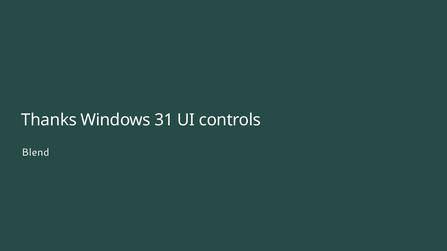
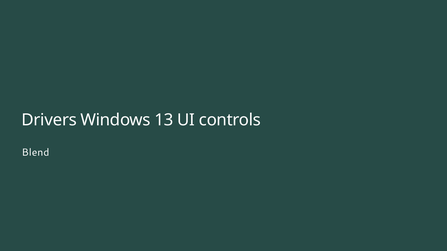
Thanks: Thanks -> Drivers
31: 31 -> 13
